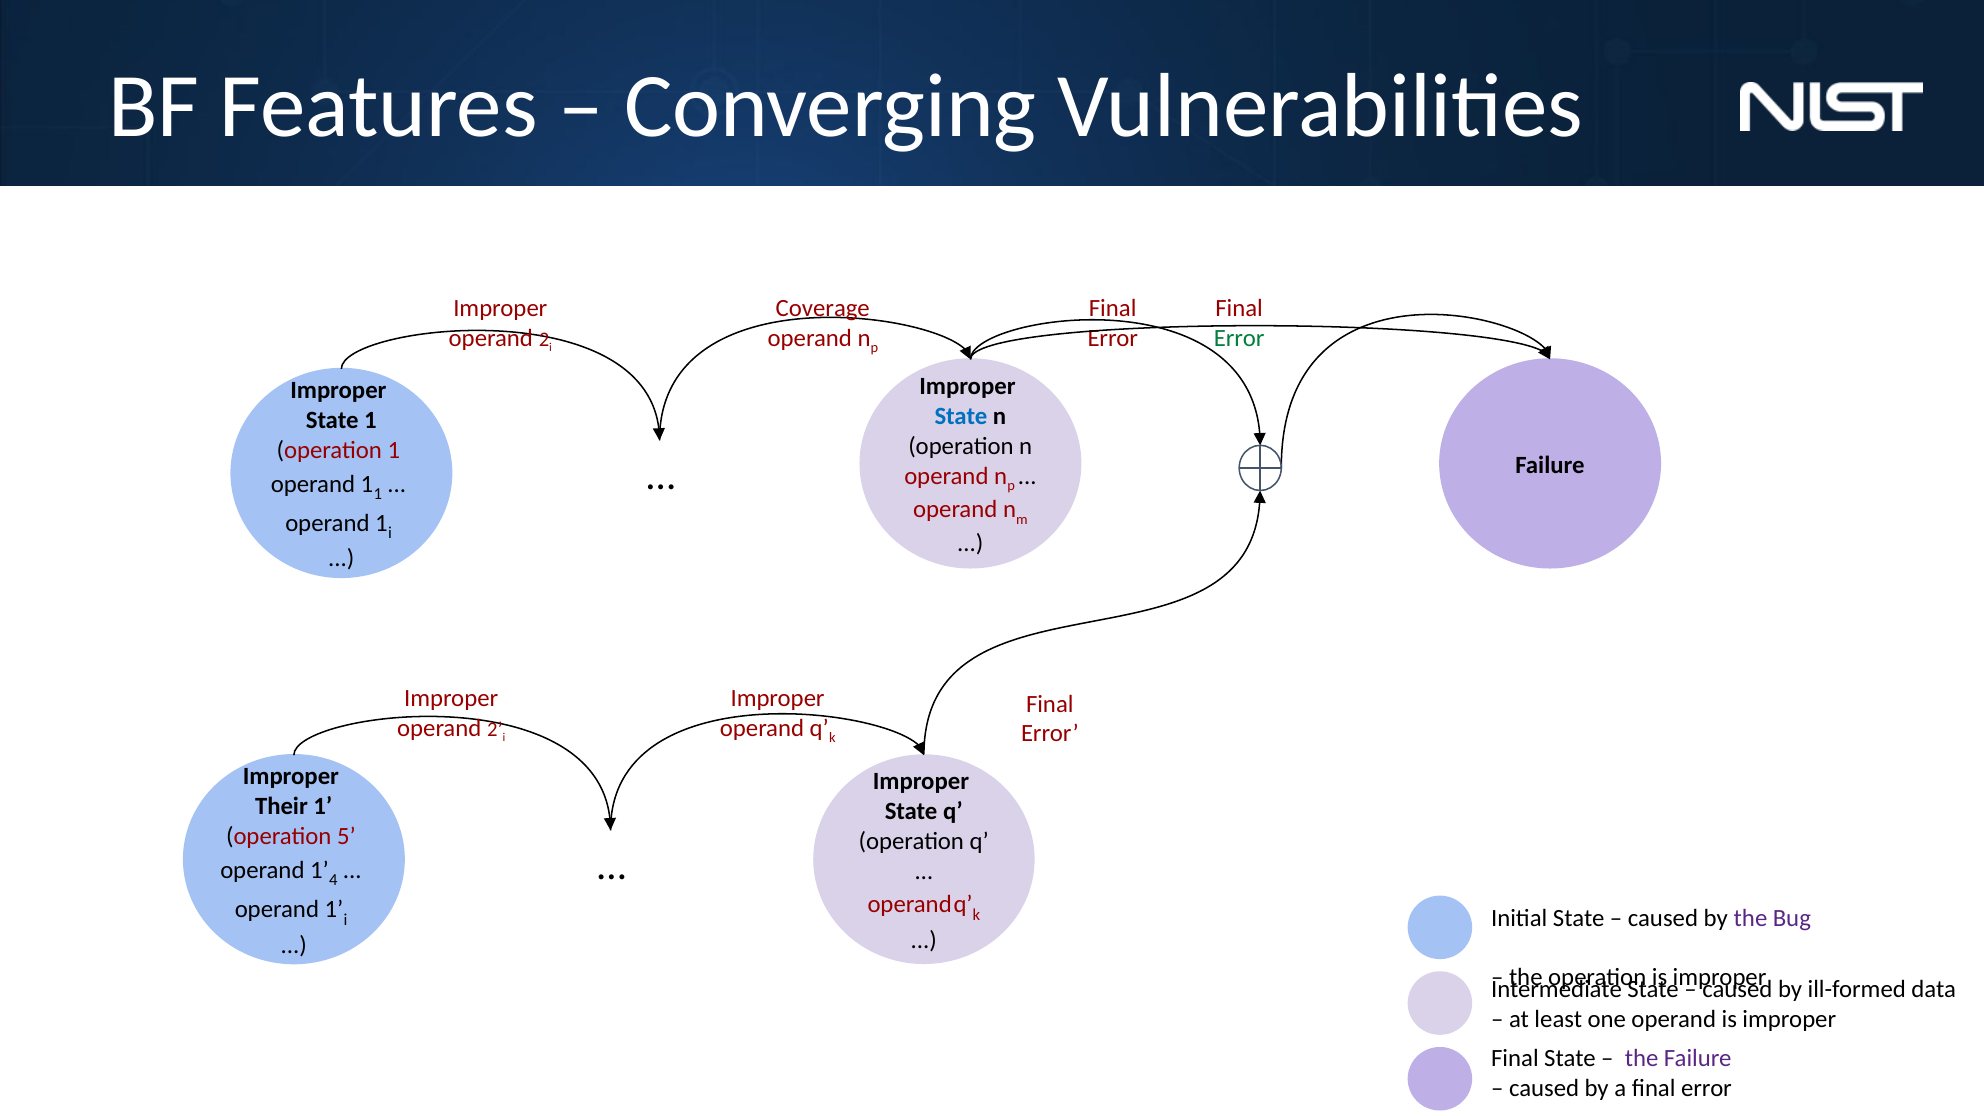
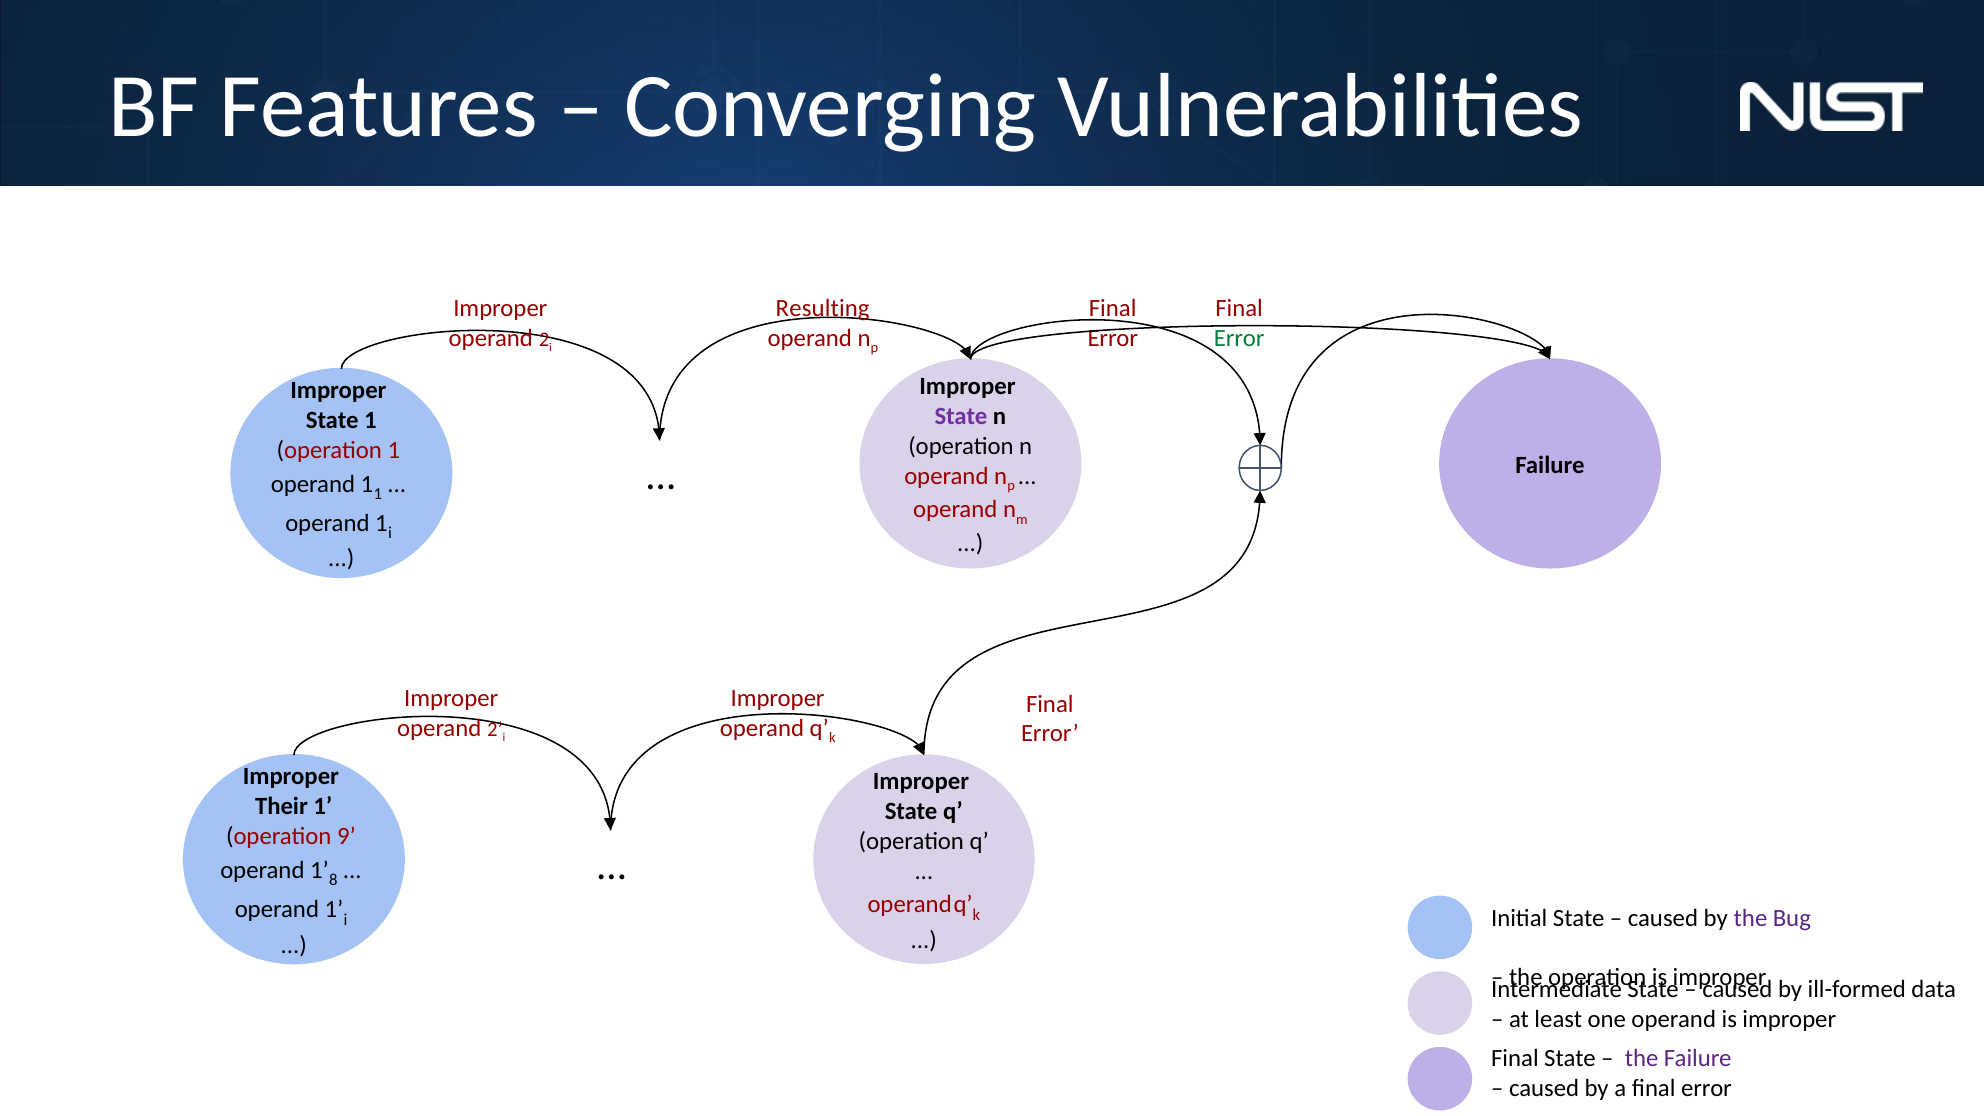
Coverage: Coverage -> Resulting
State at (961, 416) colour: blue -> purple
5: 5 -> 9
4: 4 -> 8
